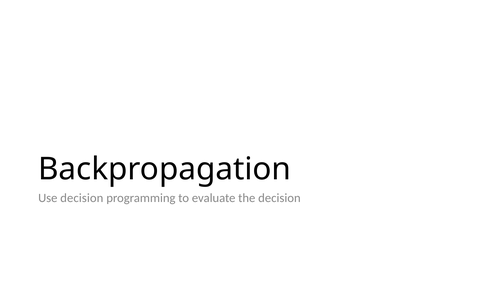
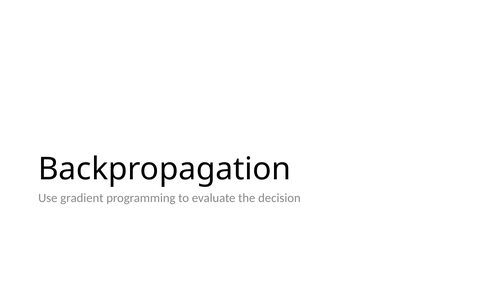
Use decision: decision -> gradient
